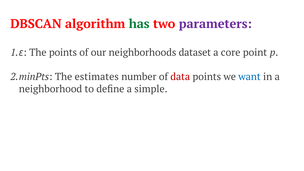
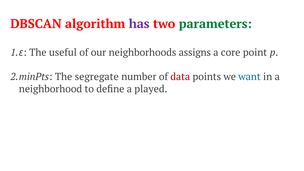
has colour: green -> purple
parameters colour: purple -> green
The points: points -> useful
dataset: dataset -> assigns
estimates: estimates -> segregate
simple: simple -> played
